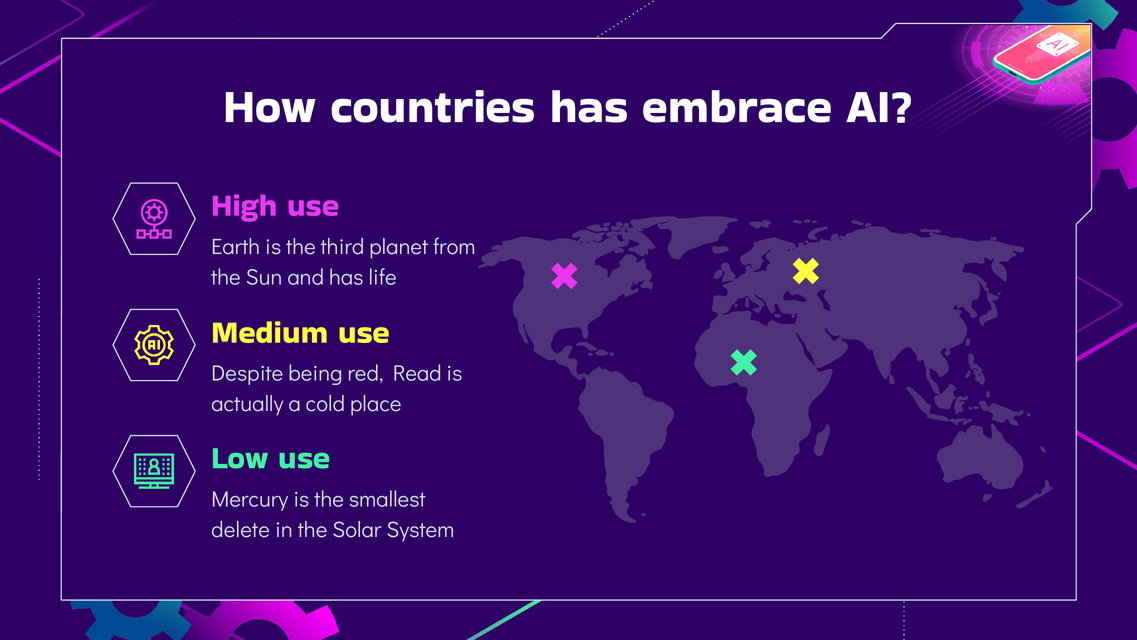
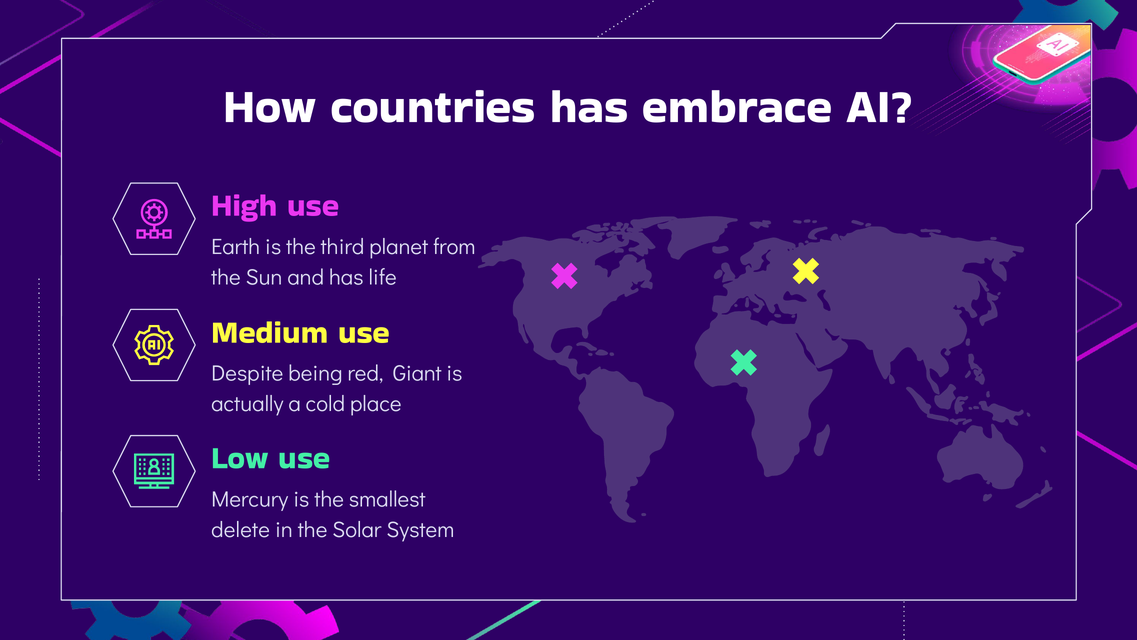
Read: Read -> Giant
